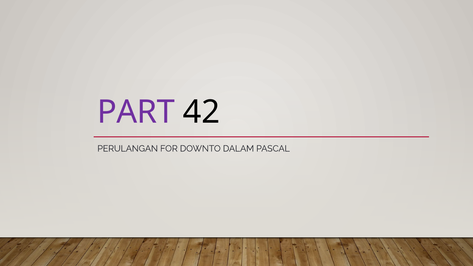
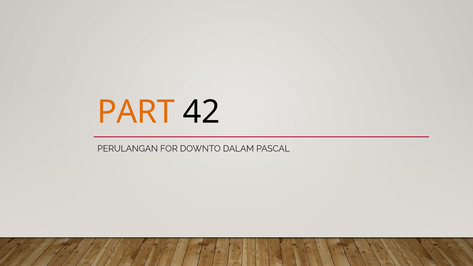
PART colour: purple -> orange
